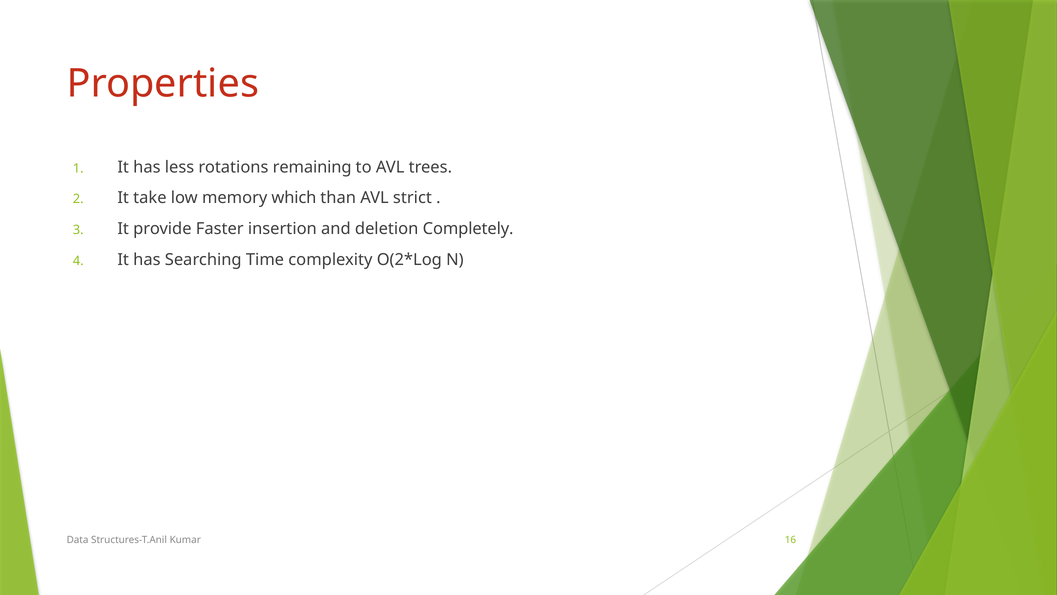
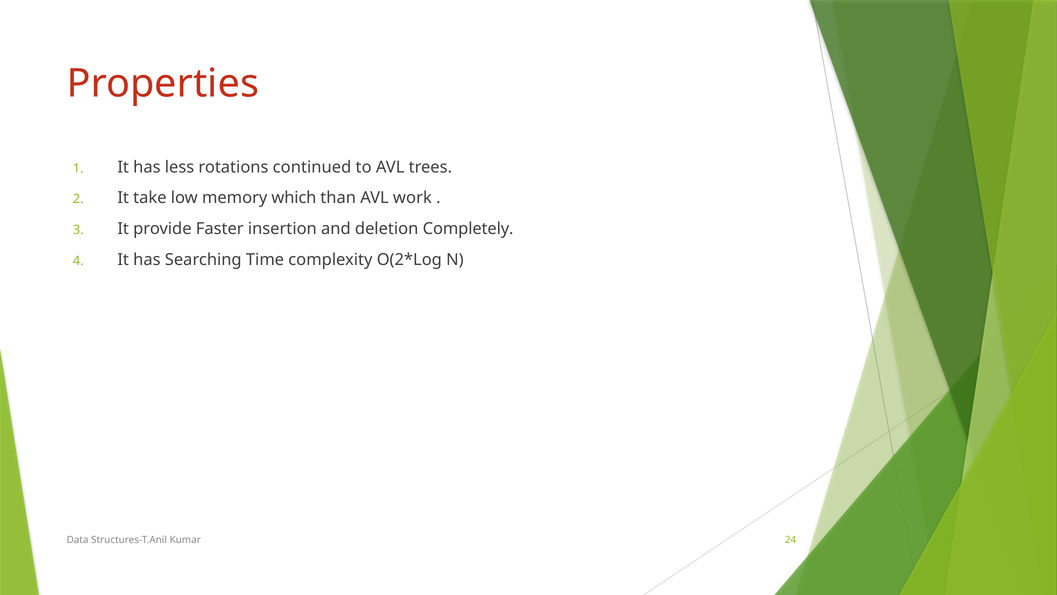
remaining: remaining -> continued
strict: strict -> work
16: 16 -> 24
